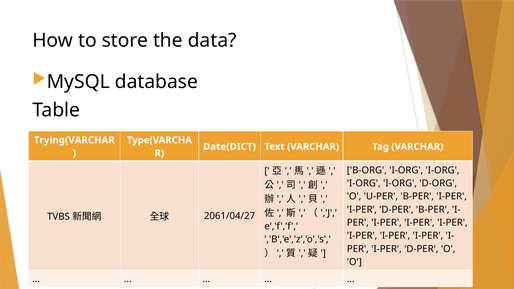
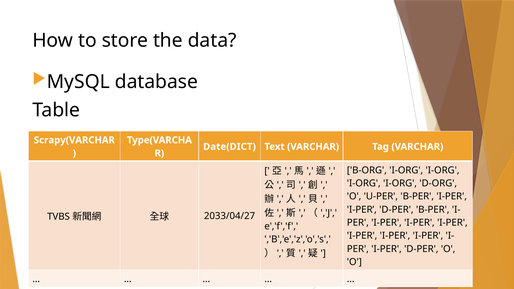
Trying(VARCHAR: Trying(VARCHAR -> Scrapy(VARCHAR
2061/04/27: 2061/04/27 -> 2033/04/27
